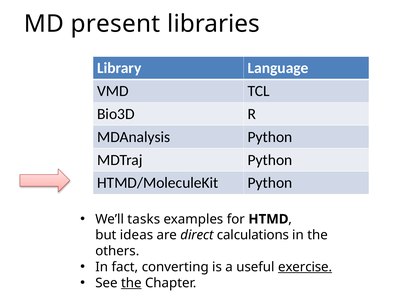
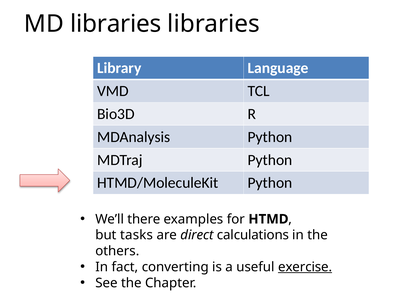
MD present: present -> libraries
tasks: tasks -> there
ideas: ideas -> tasks
the at (131, 283) underline: present -> none
